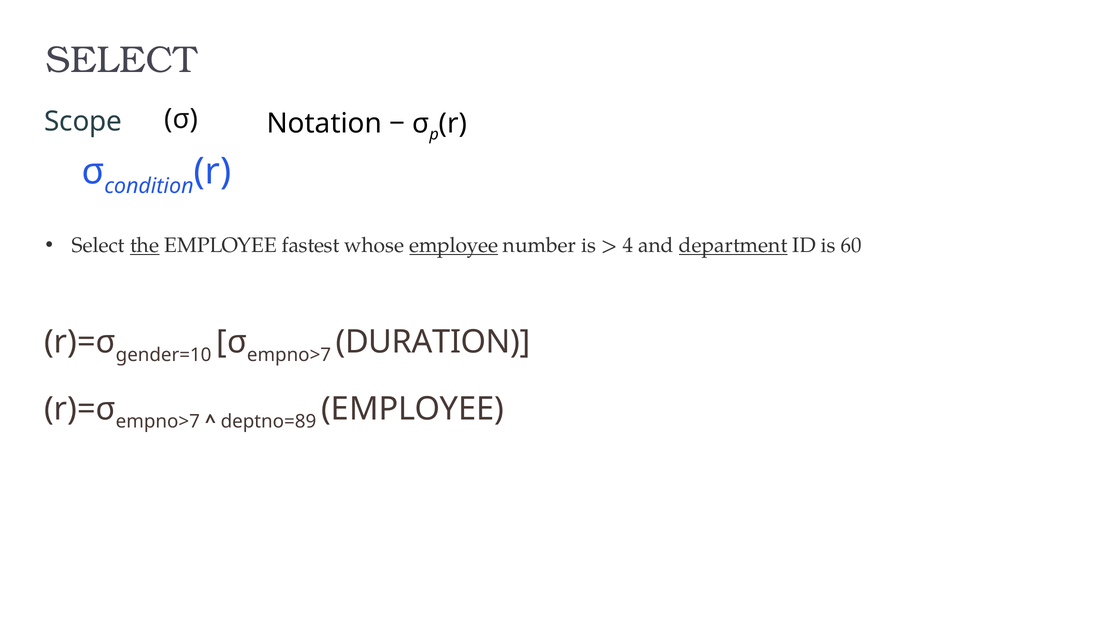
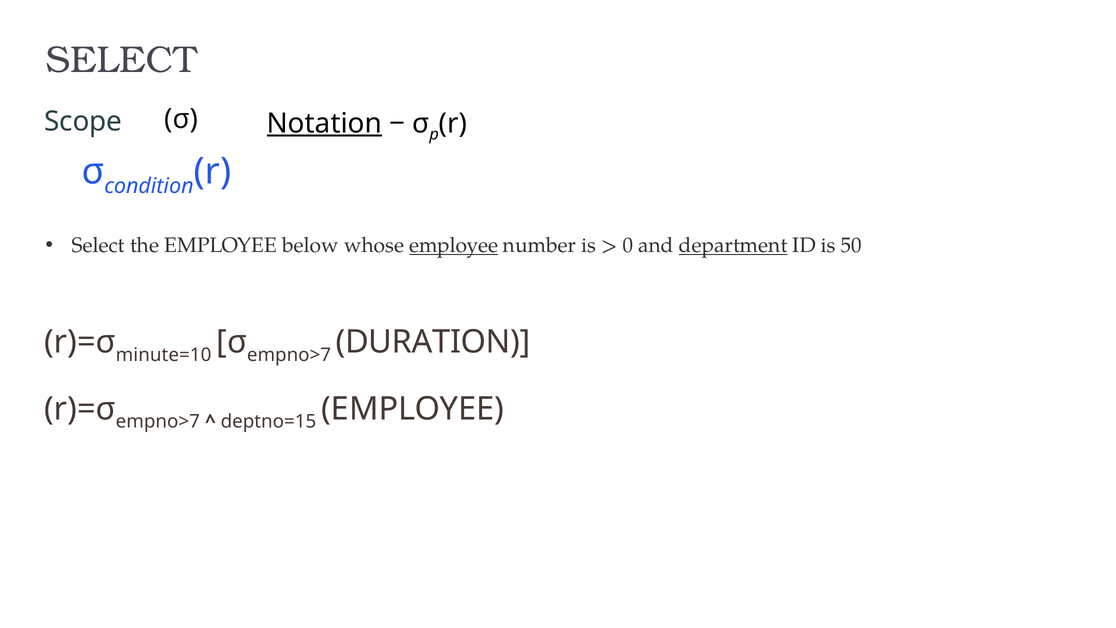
Notation underline: none -> present
the underline: present -> none
fastest: fastest -> below
4: 4 -> 0
60: 60 -> 50
gender=10: gender=10 -> minute=10
deptno=89: deptno=89 -> deptno=15
